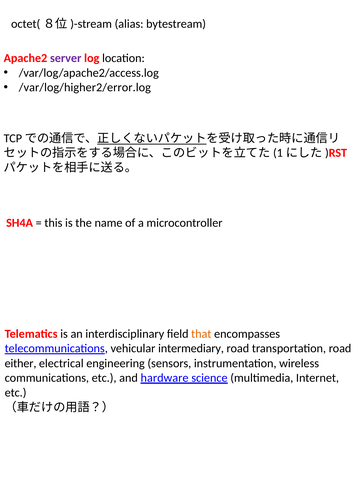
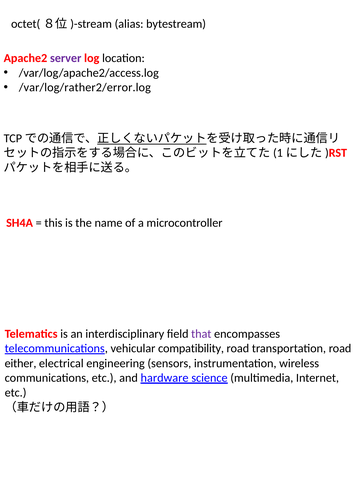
/var/log/higher2/error.log: /var/log/higher2/error.log -> /var/log/rather2/error.log
that colour: orange -> purple
intermediary: intermediary -> compatibility
